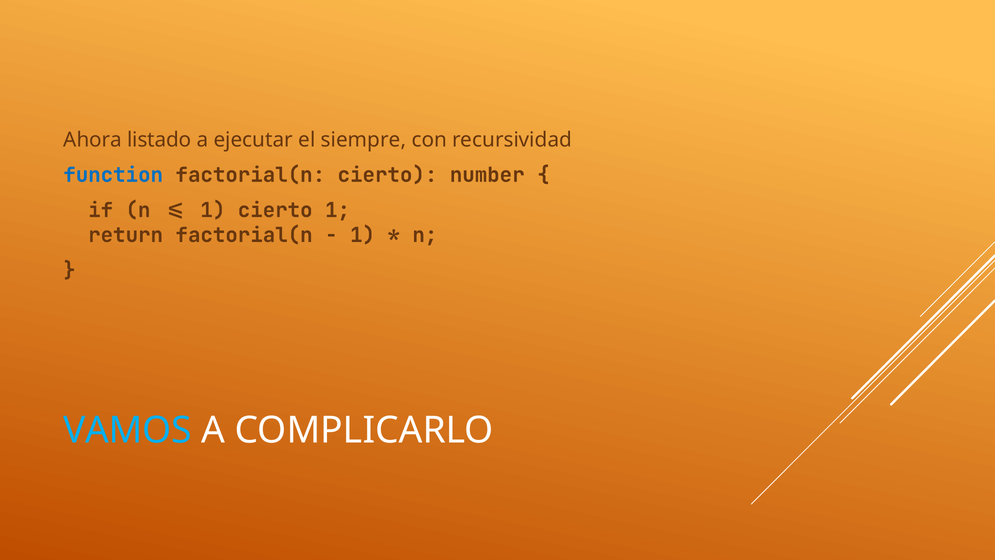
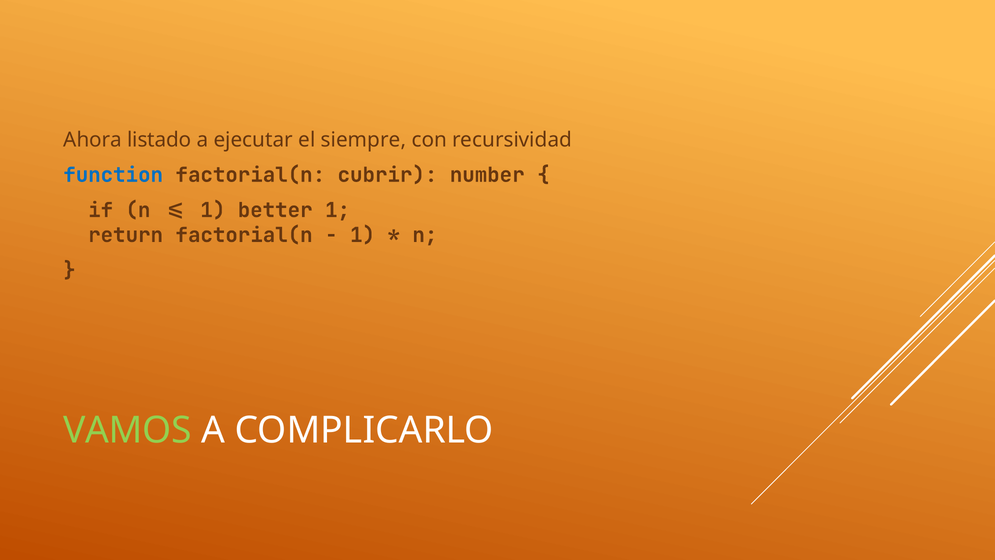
factorial(n cierto: cierto -> cubrir
1 cierto: cierto -> better
VAMOS colour: light blue -> light green
